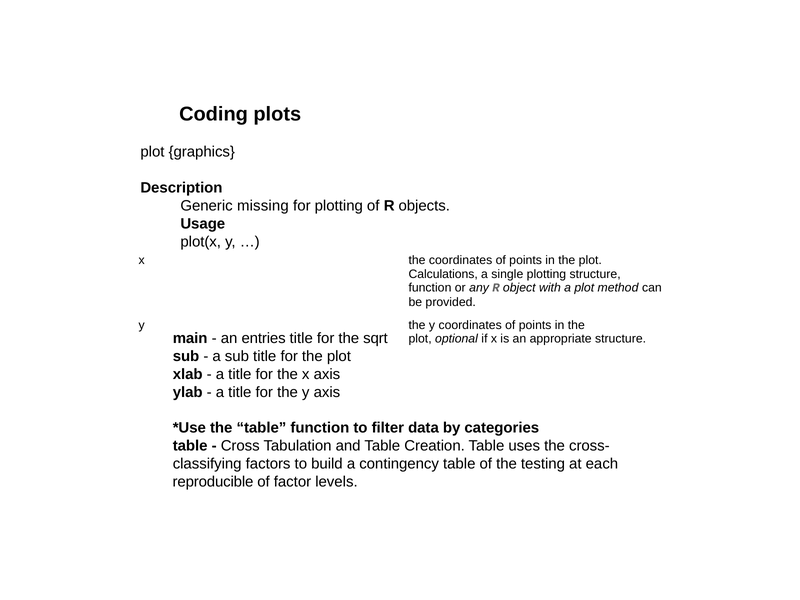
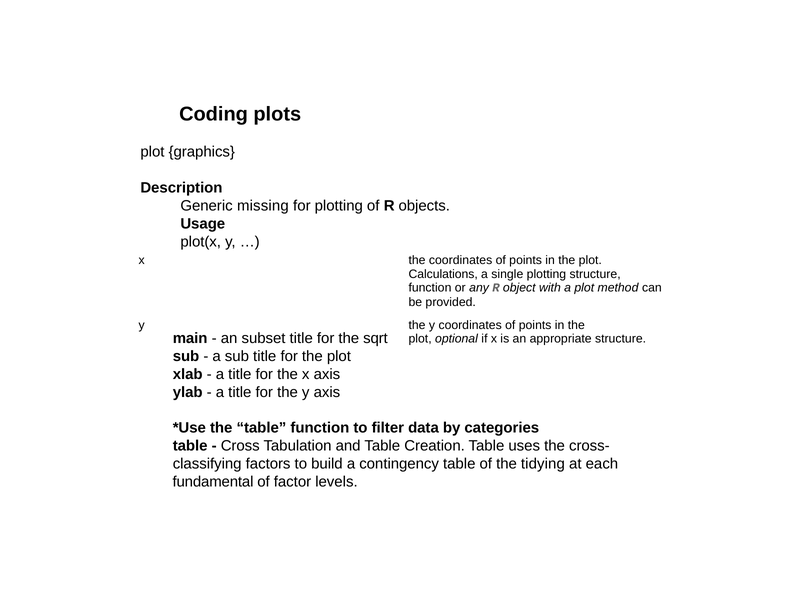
entries: entries -> subset
testing: testing -> tidying
reproducible: reproducible -> fundamental
